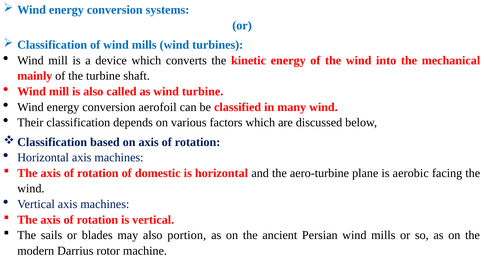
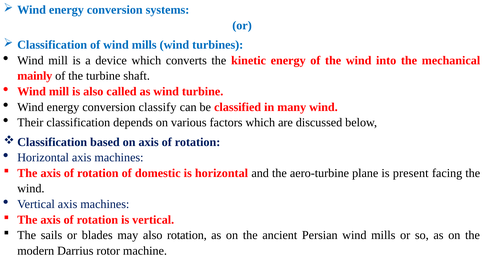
aerofoil: aerofoil -> classify
aerobic: aerobic -> present
also portion: portion -> rotation
